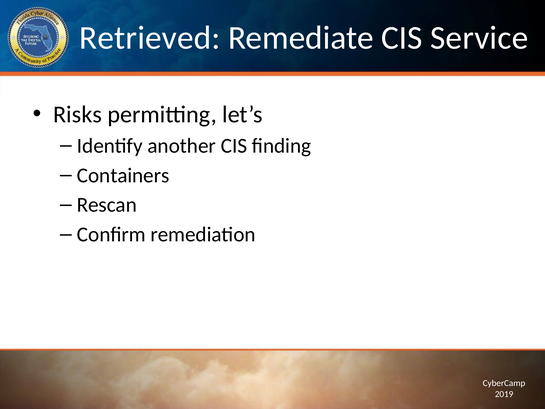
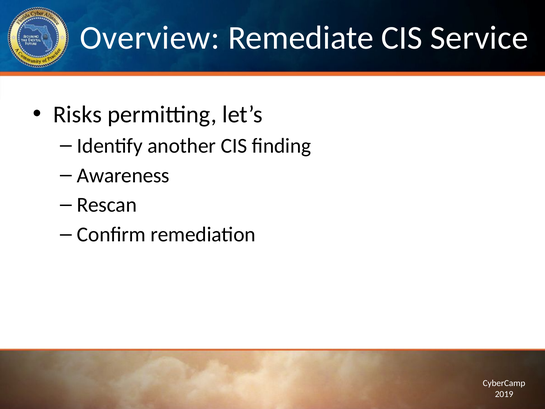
Retrieved: Retrieved -> Overview
Containers: Containers -> Awareness
